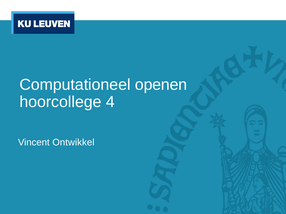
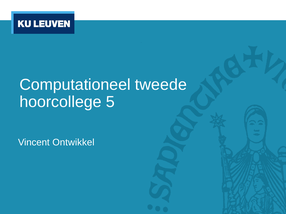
openen: openen -> tweede
4: 4 -> 5
